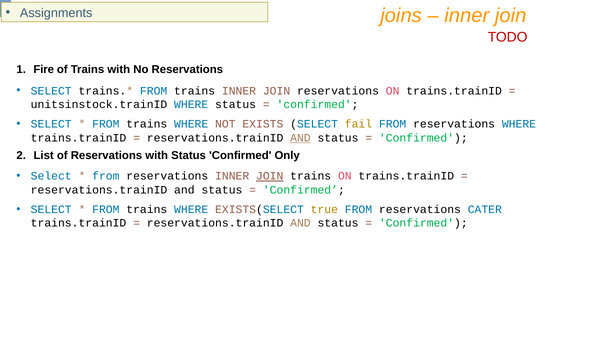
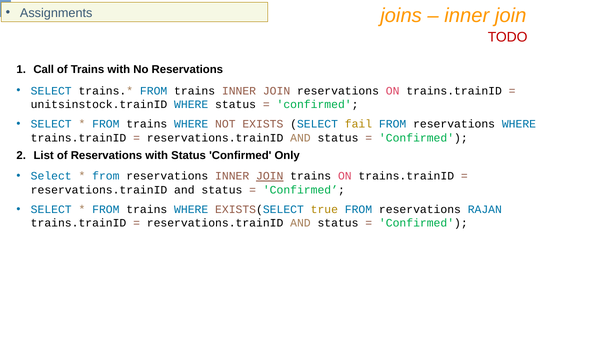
Fire: Fire -> Call
AND at (300, 138) underline: present -> none
CATER: CATER -> RAJAN
